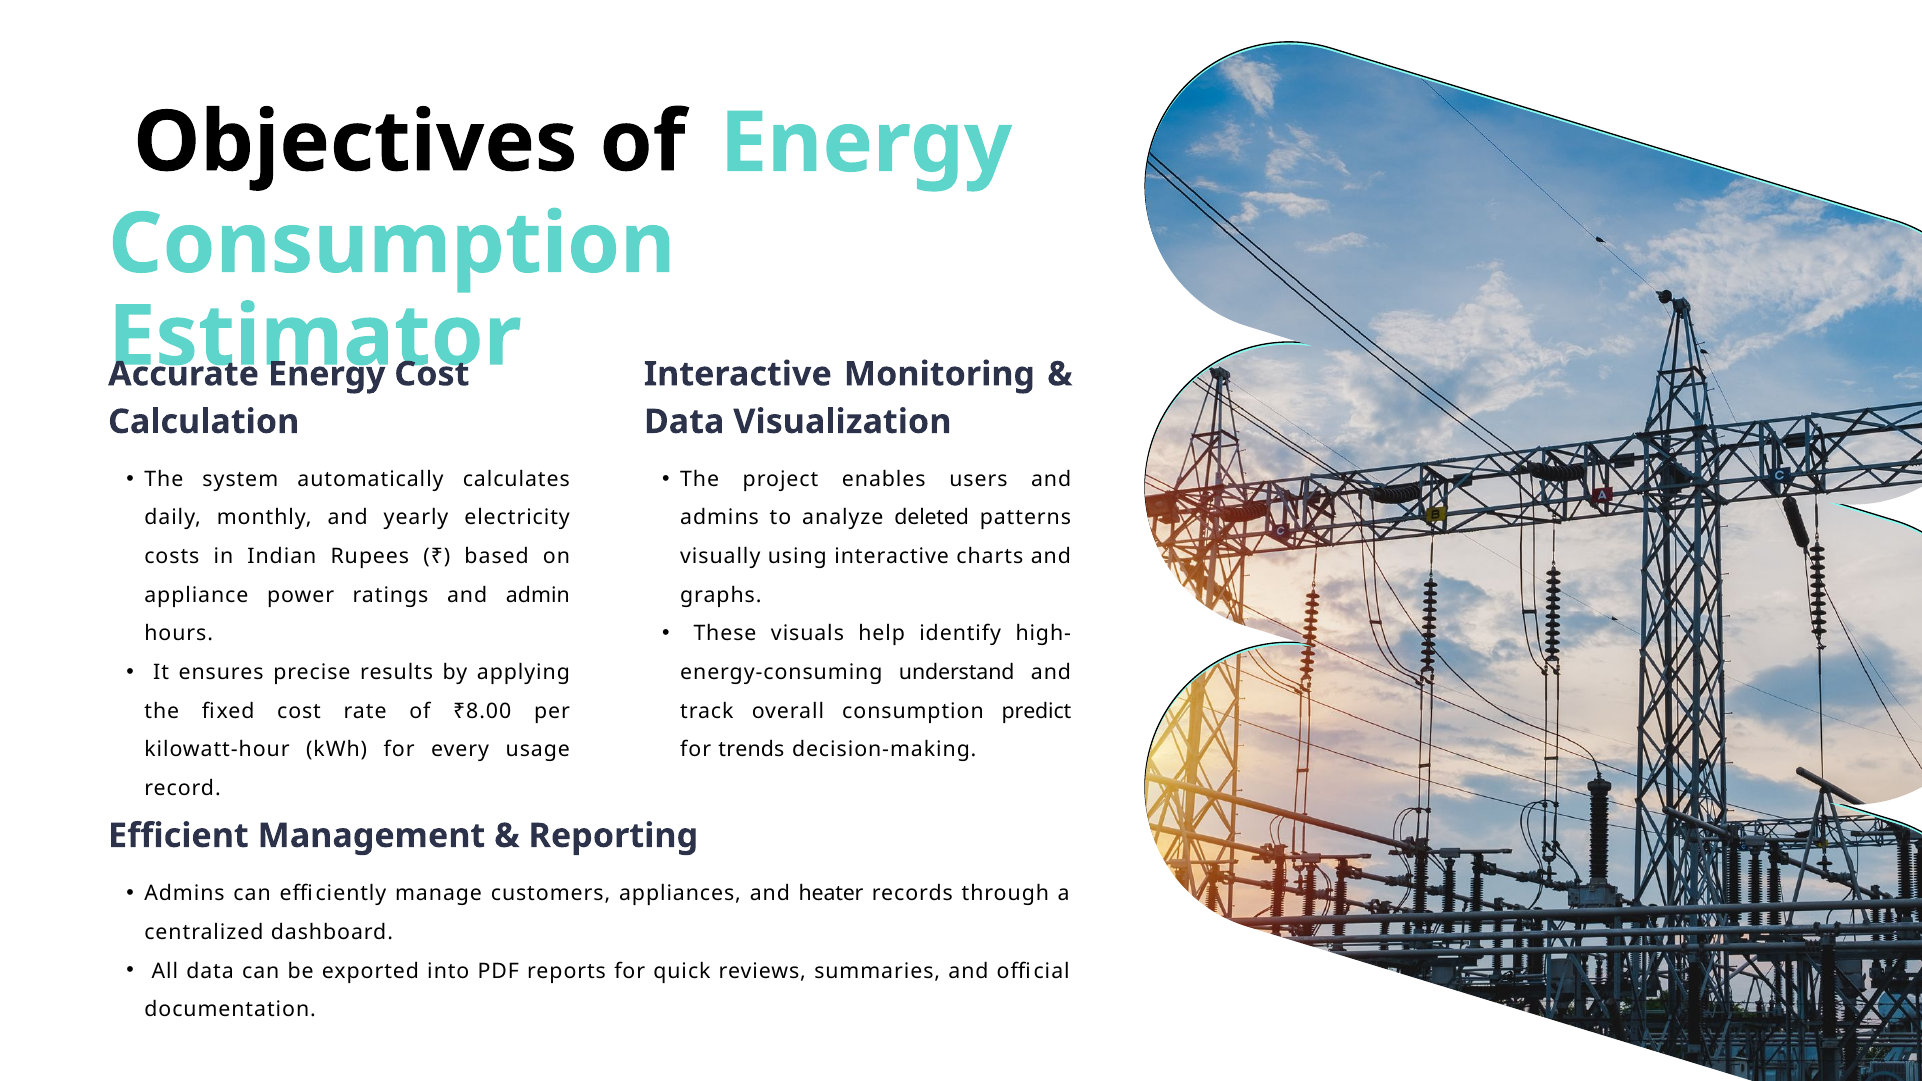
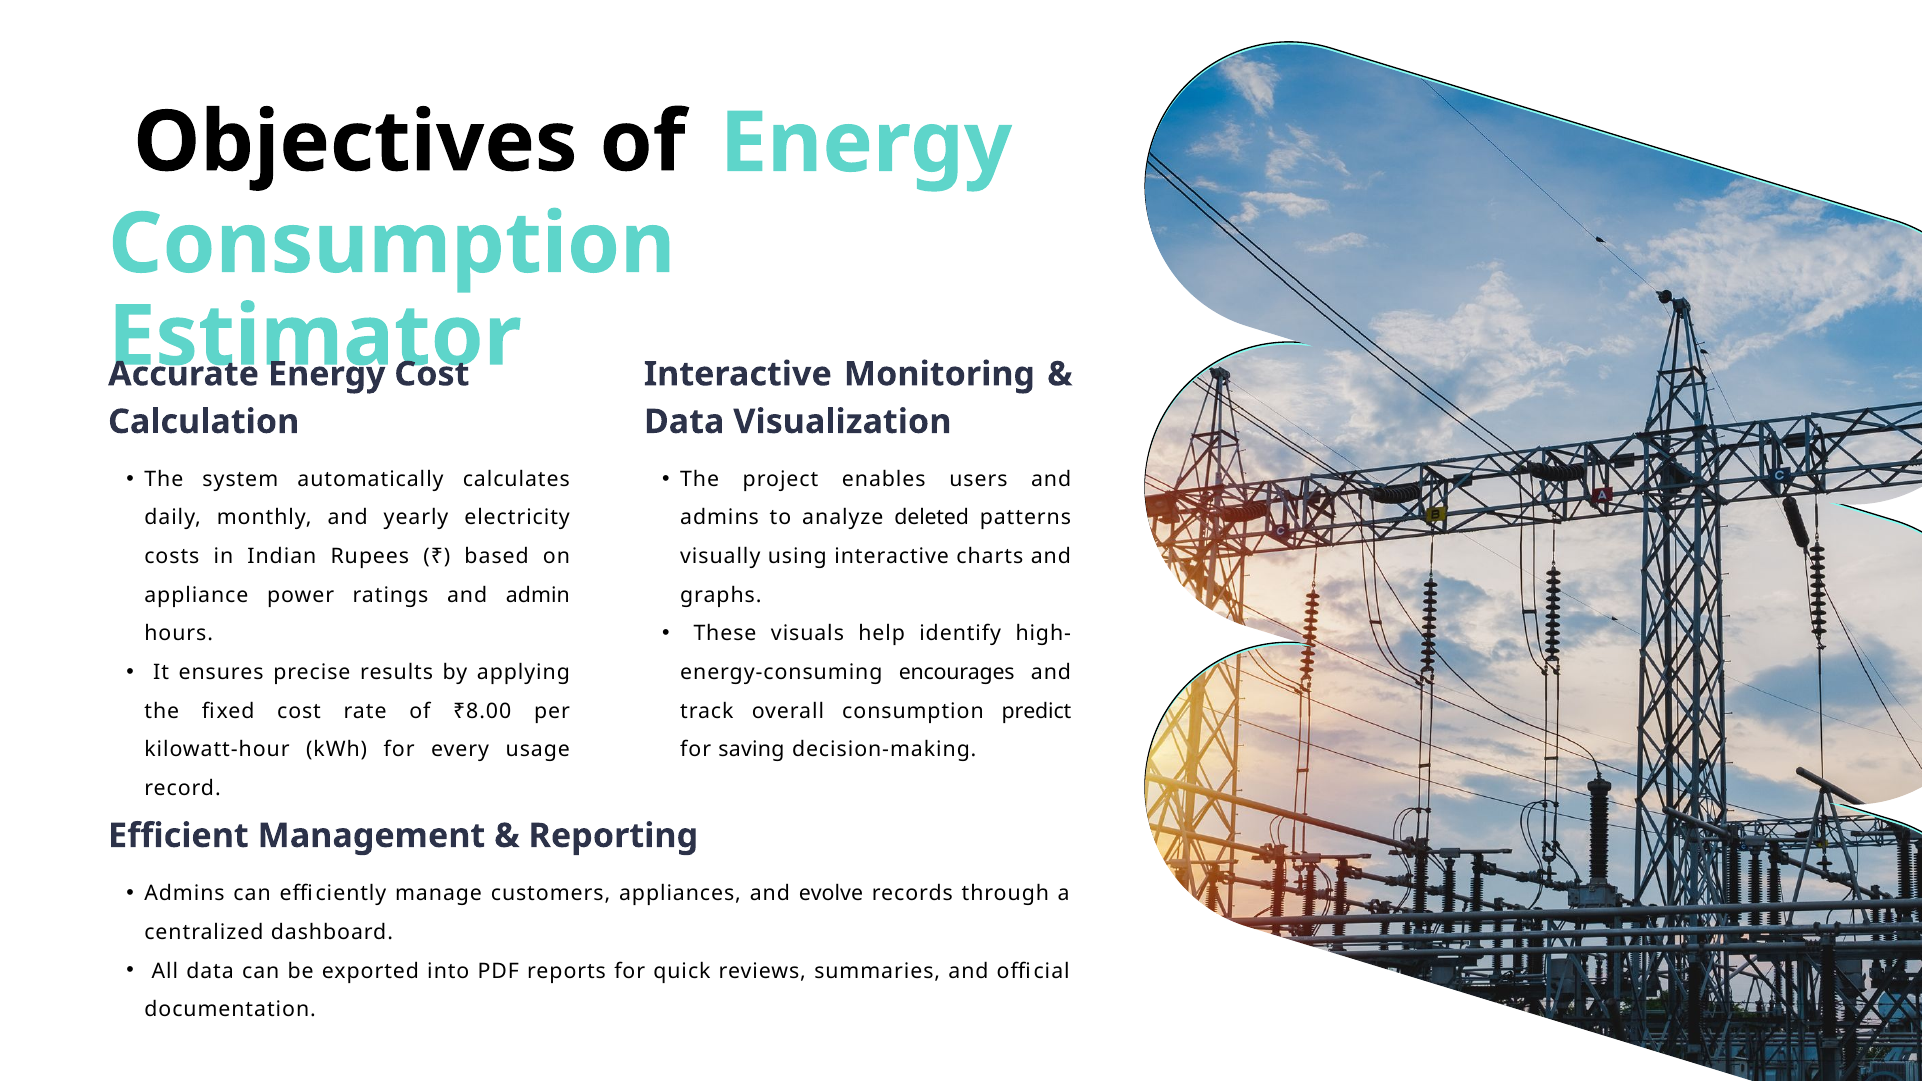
understand: understand -> encourages
trends: trends -> saving
heater: heater -> evolve
